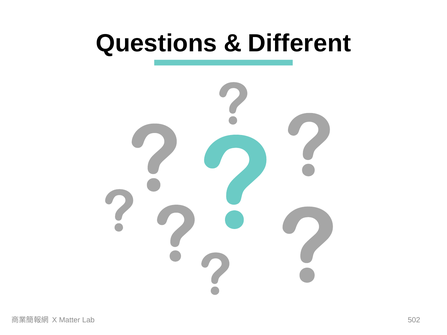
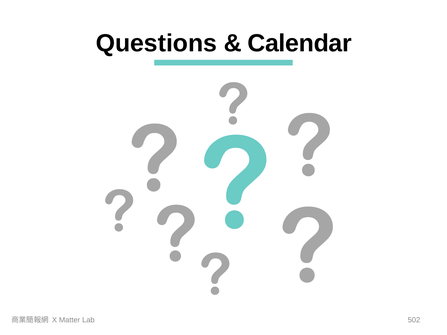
Different: Different -> Calendar
